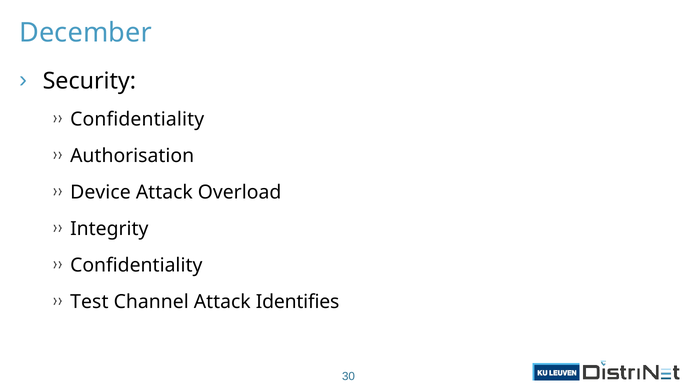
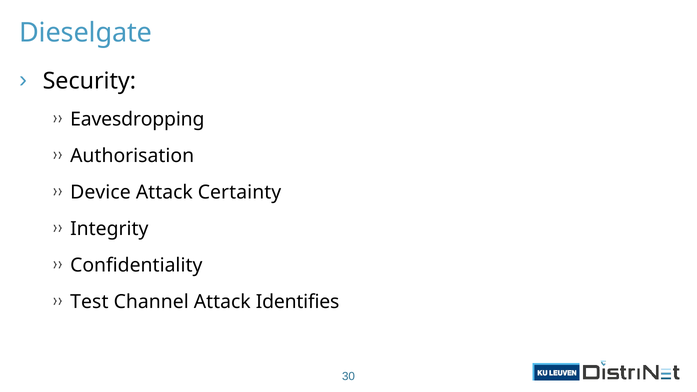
December: December -> Dieselgate
Confidentiality at (137, 120): Confidentiality -> Eavesdropping
Overload: Overload -> Certainty
